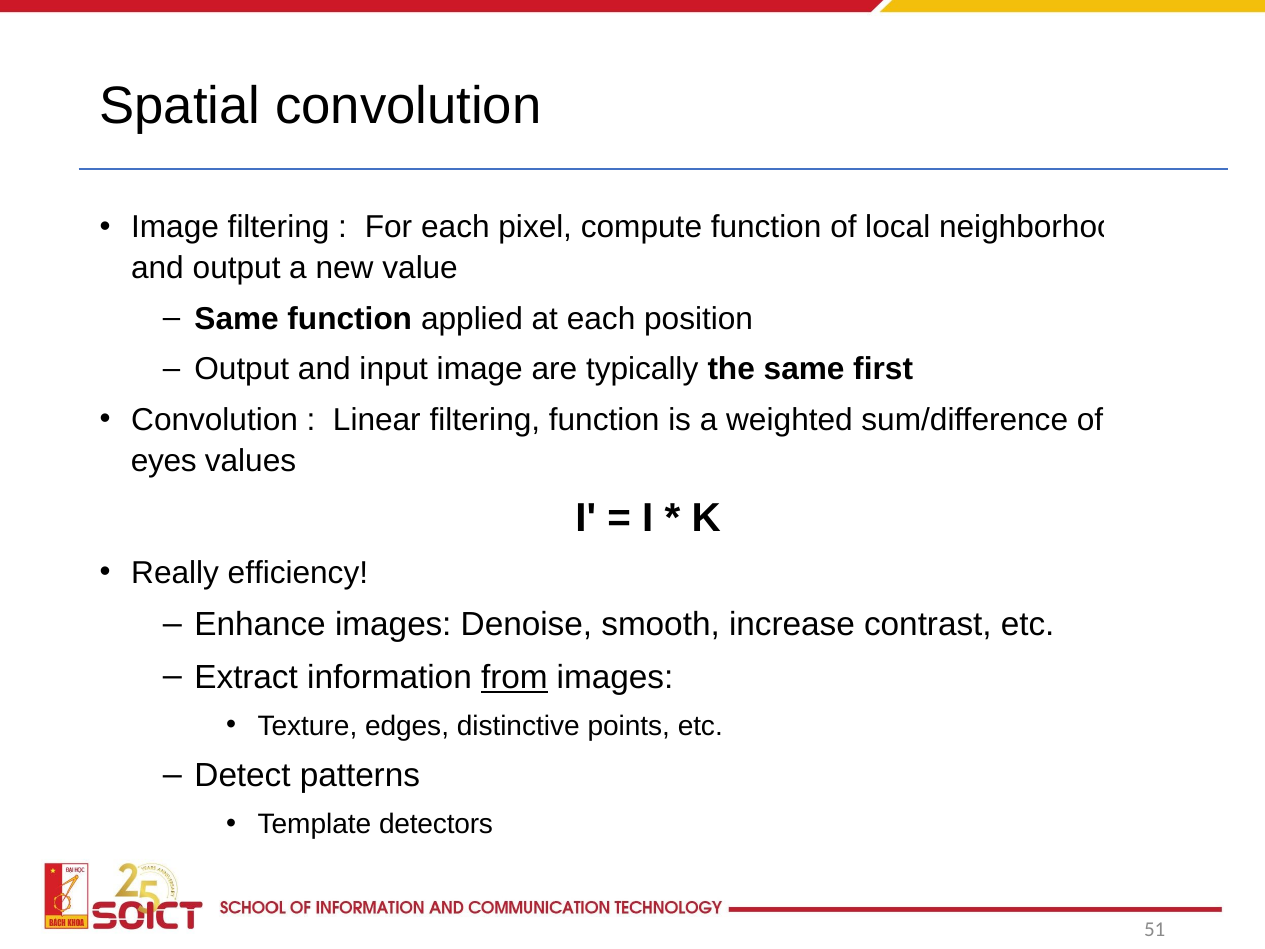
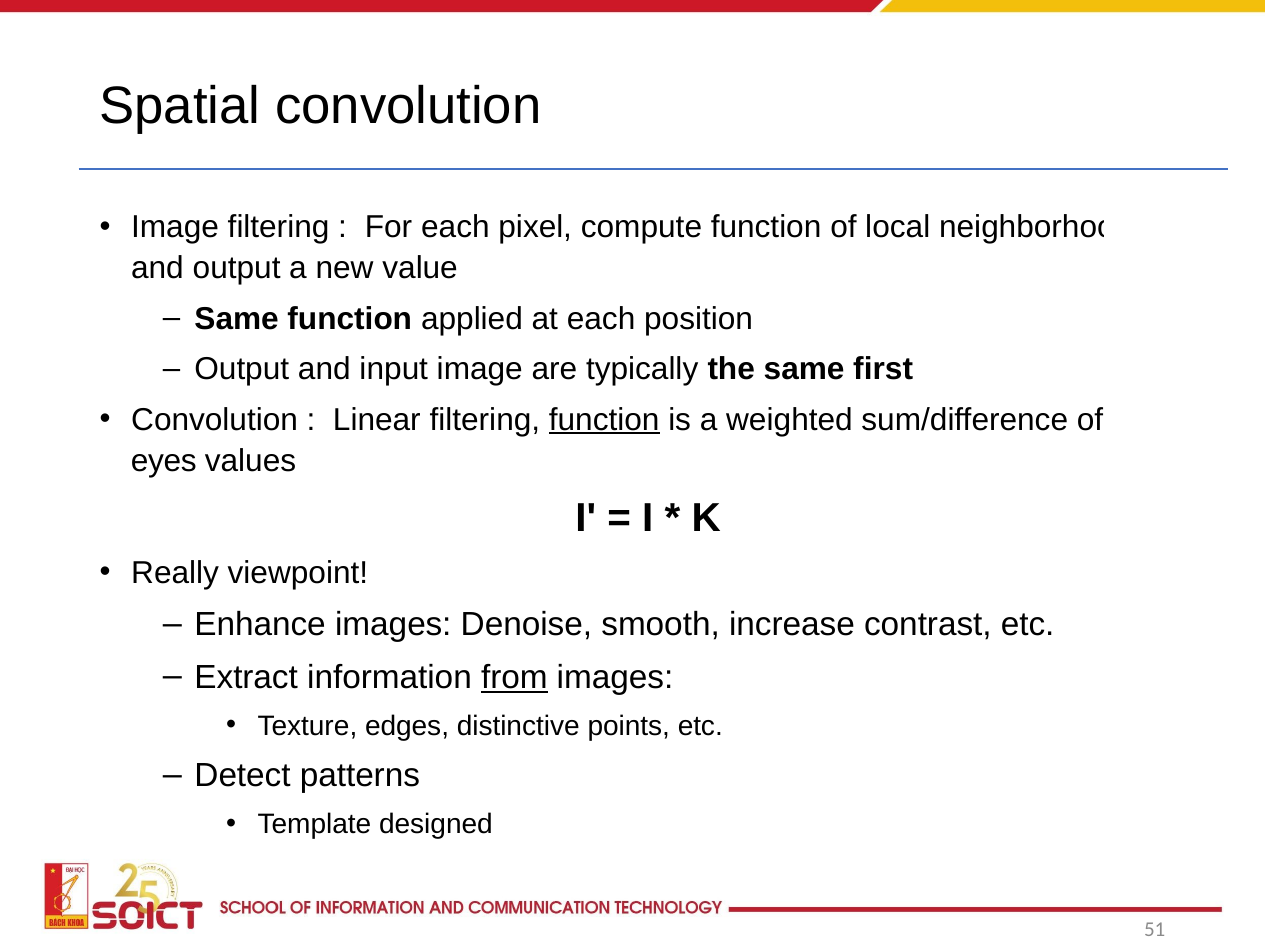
function at (604, 420) underline: none -> present
efficiency: efficiency -> viewpoint
detectors: detectors -> designed
